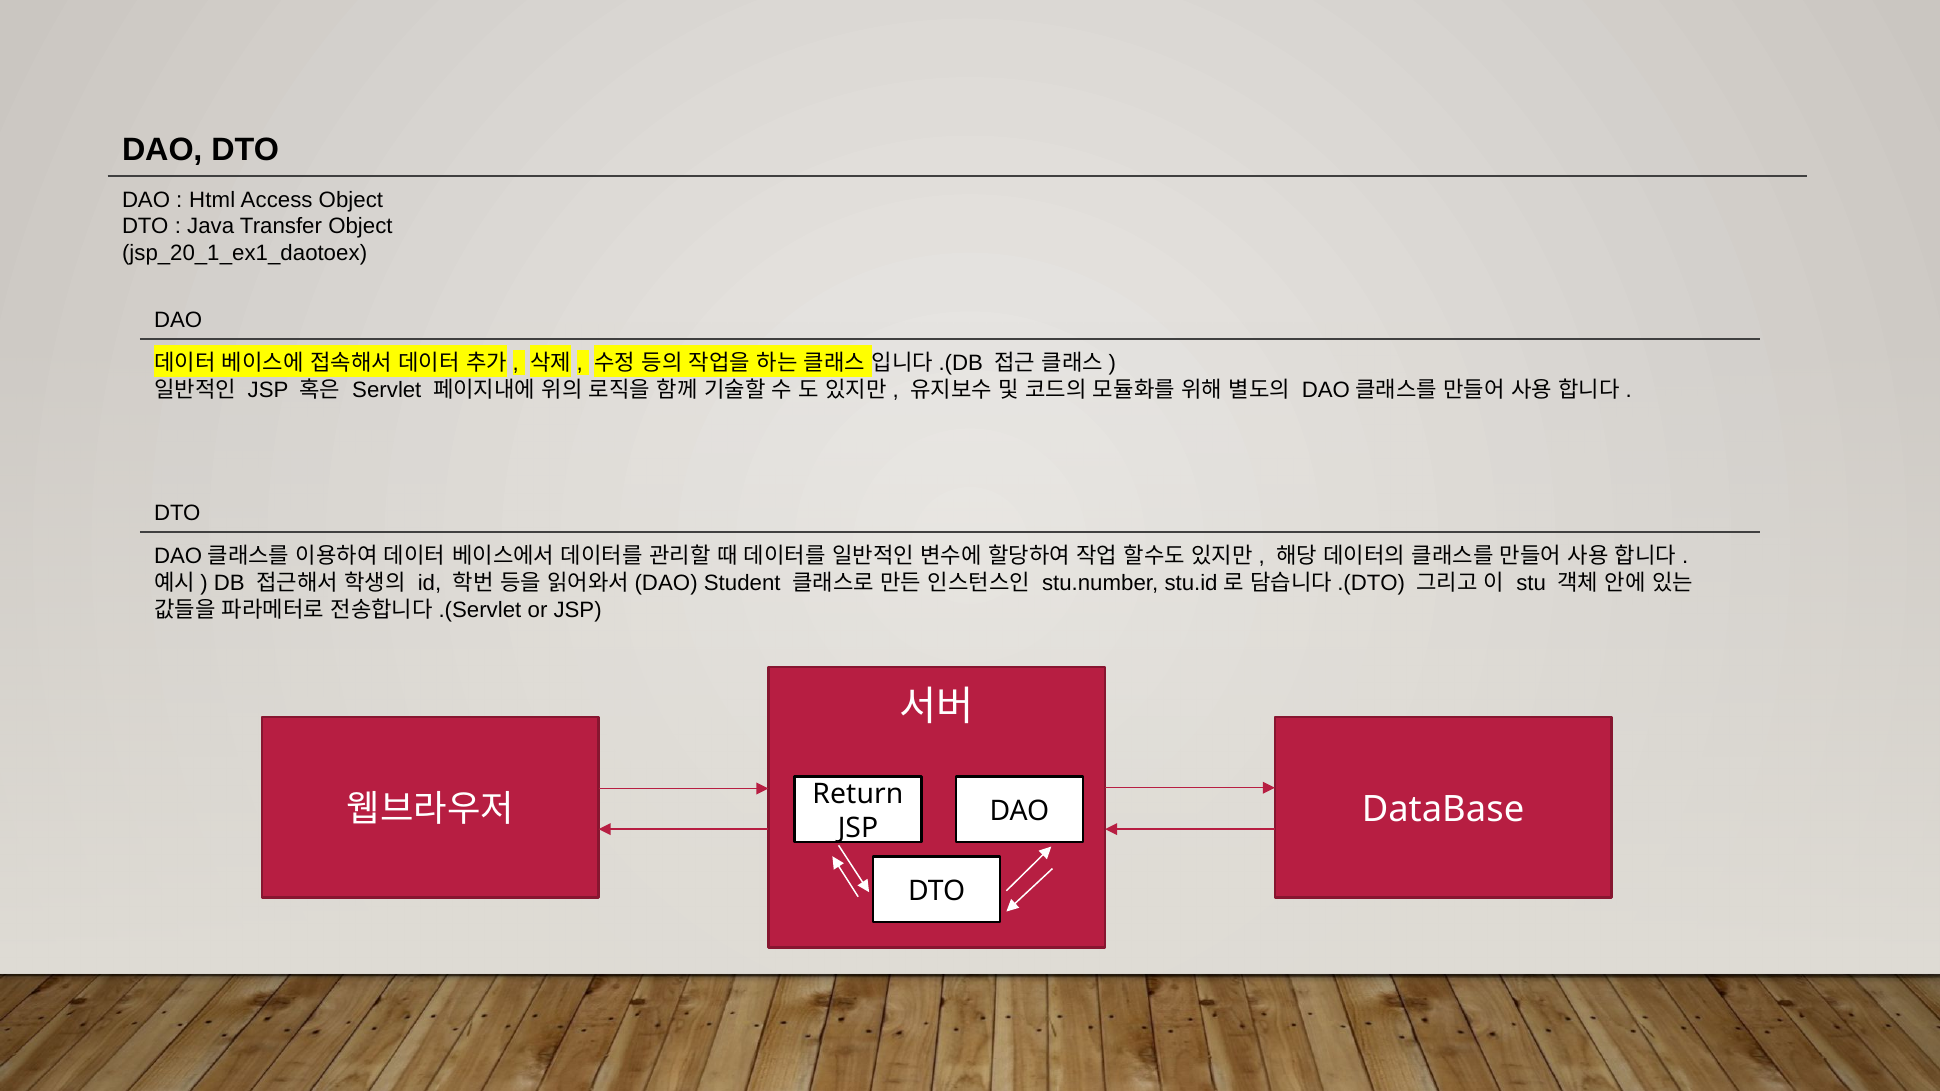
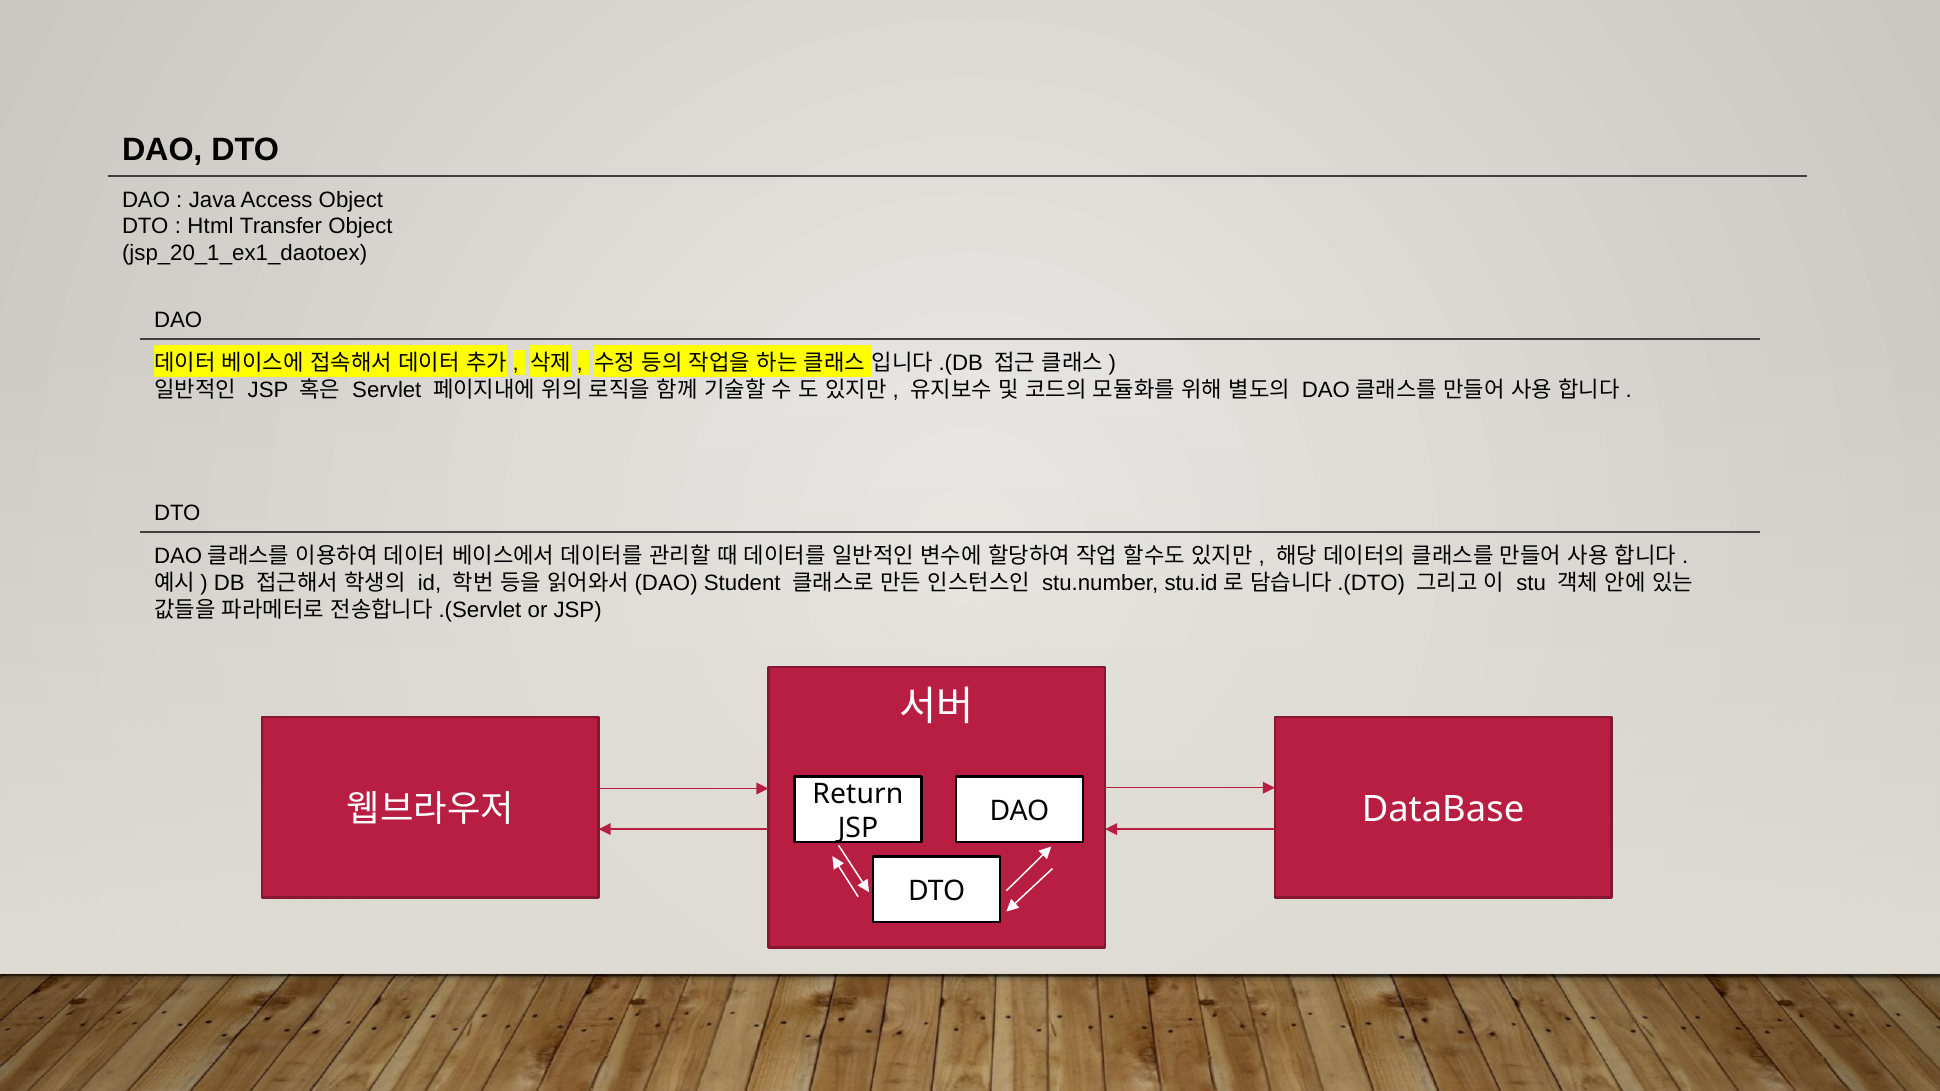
Html: Html -> Java
Java: Java -> Html
